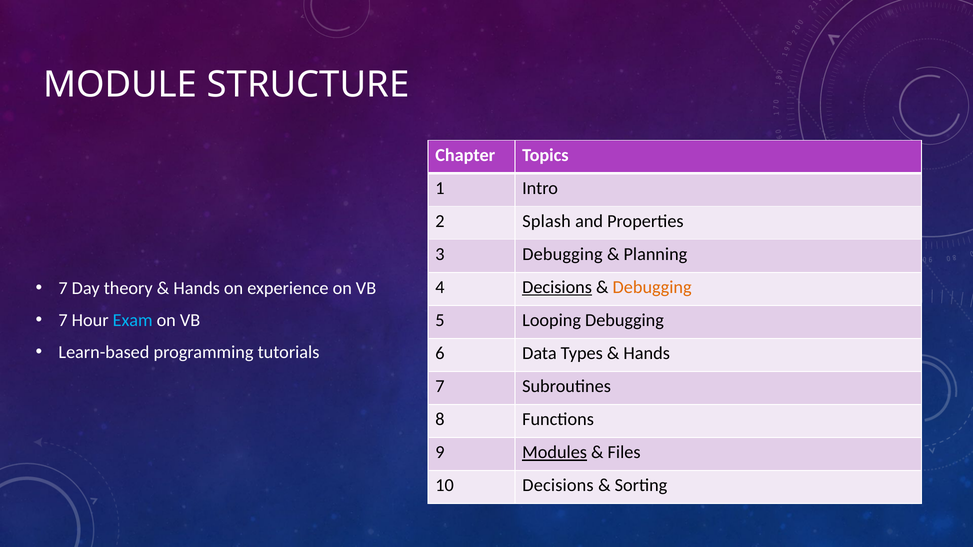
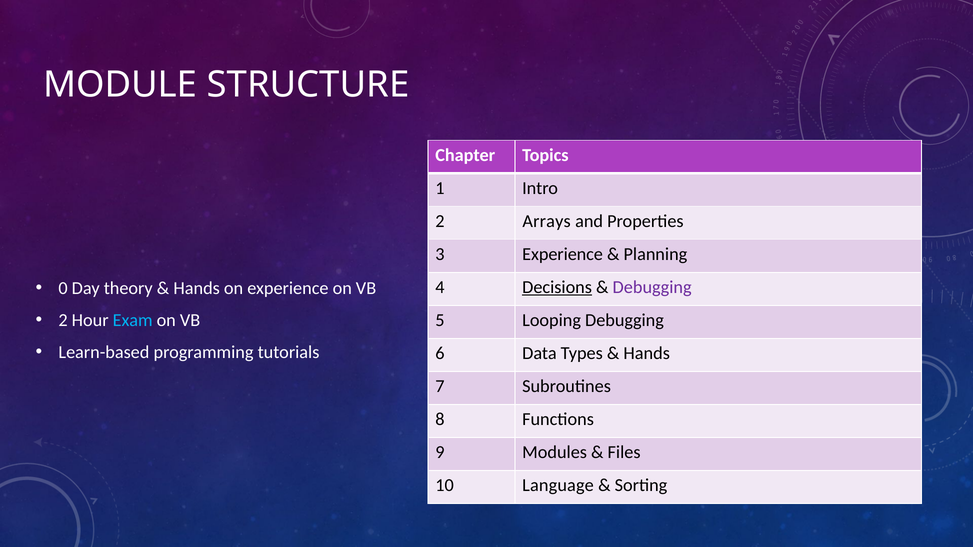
Splash: Splash -> Arrays
3 Debugging: Debugging -> Experience
7 at (63, 289): 7 -> 0
Debugging at (652, 287) colour: orange -> purple
7 at (63, 321): 7 -> 2
Modules underline: present -> none
10 Decisions: Decisions -> Language
